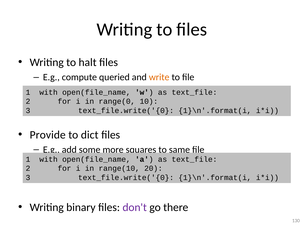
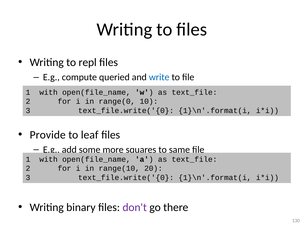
halt: halt -> repl
write colour: orange -> blue
dict: dict -> leaf
